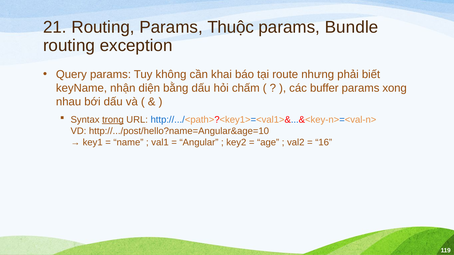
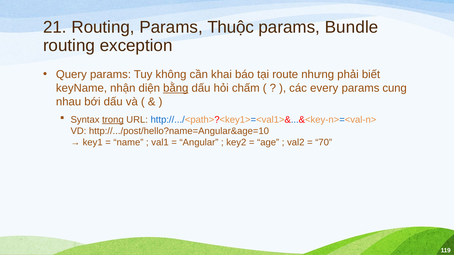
bằng underline: none -> present
buffer: buffer -> every
xong: xong -> cung
16: 16 -> 70
